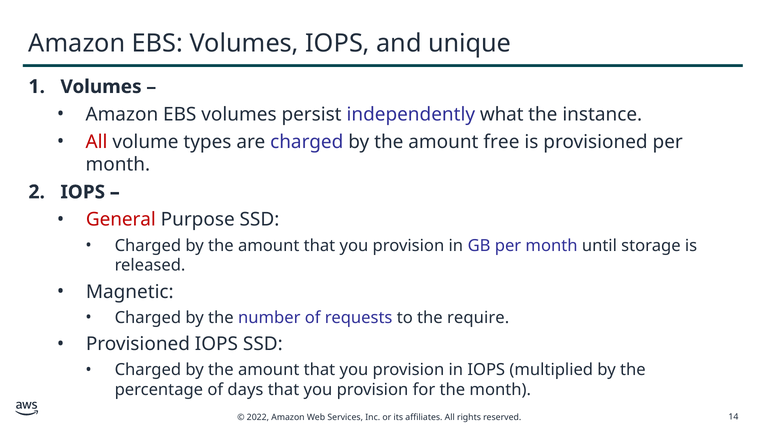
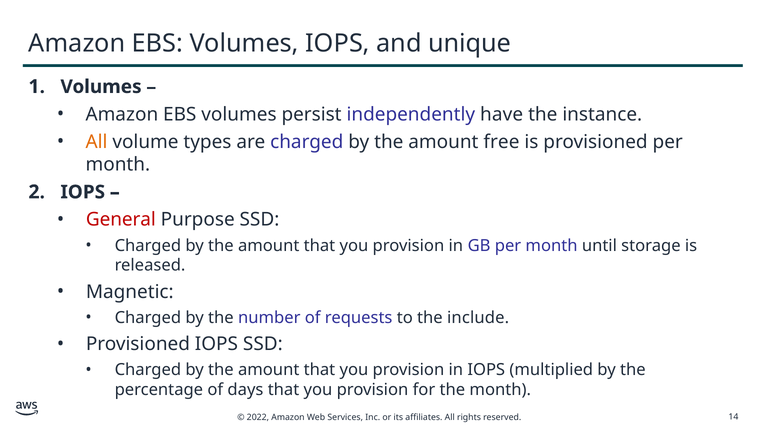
what: what -> have
All at (97, 142) colour: red -> orange
require: require -> include
